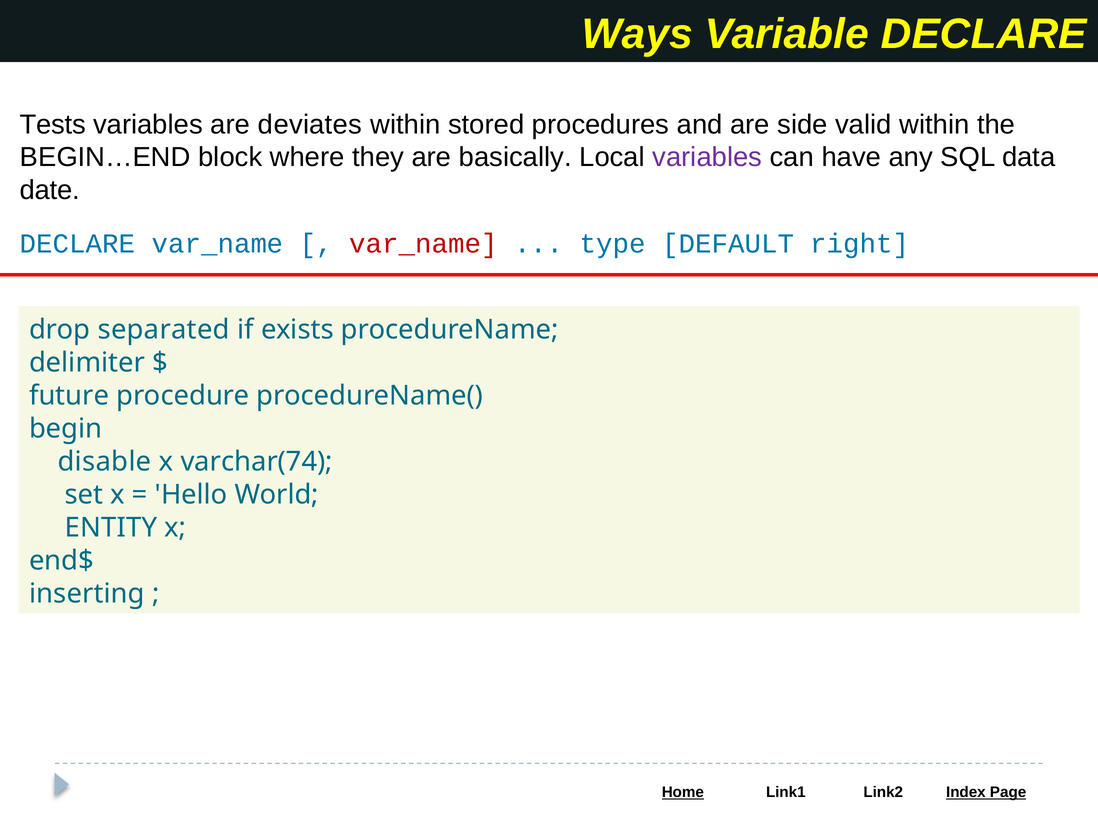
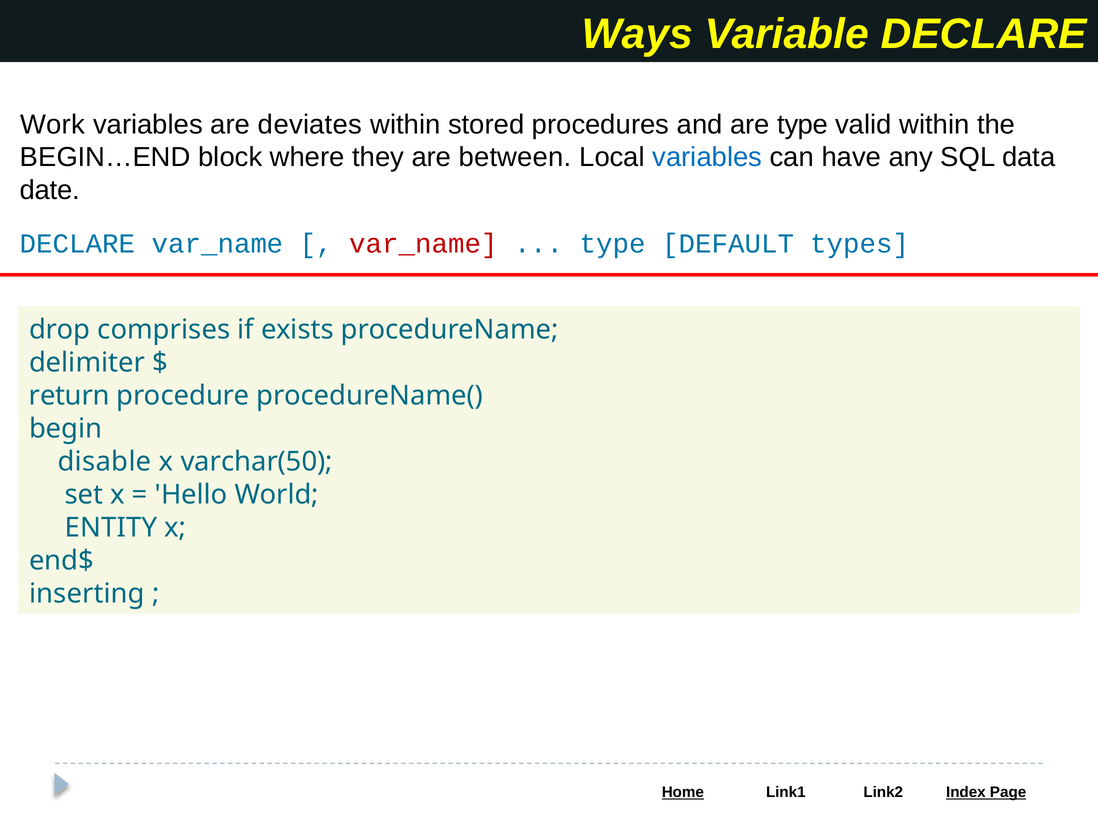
Tests: Tests -> Work
are side: side -> type
basically: basically -> between
variables at (707, 157) colour: purple -> blue
right: right -> types
separated: separated -> comprises
future: future -> return
varchar(74: varchar(74 -> varchar(50
